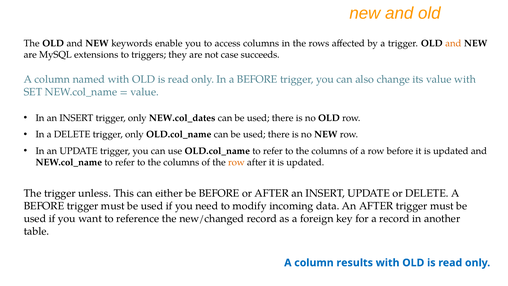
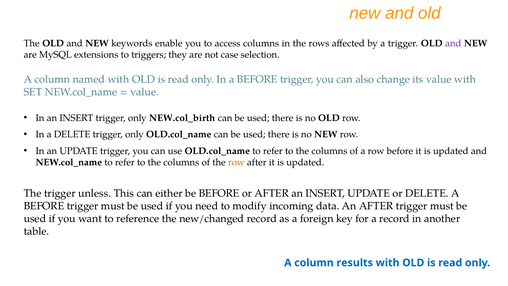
and at (453, 43) colour: orange -> purple
succeeds: succeeds -> selection
NEW.col_dates: NEW.col_dates -> NEW.col_birth
